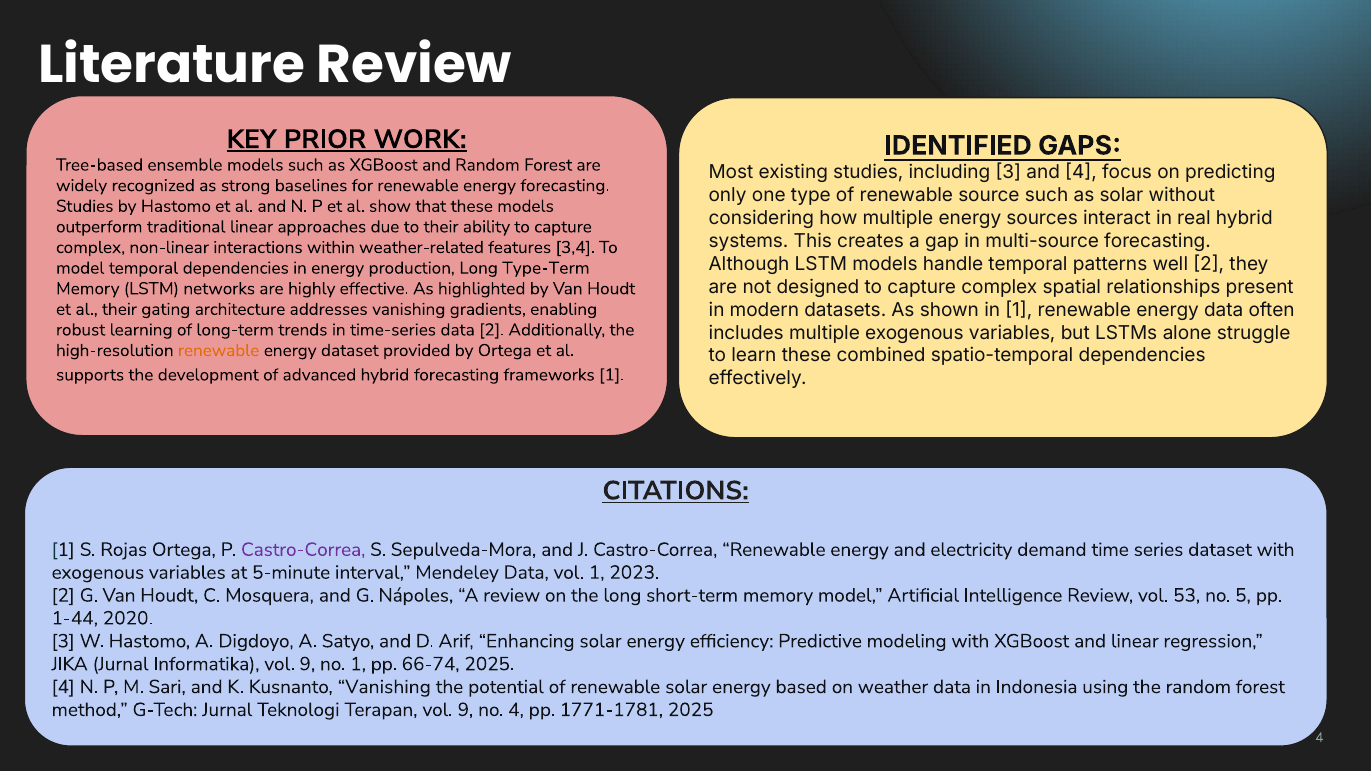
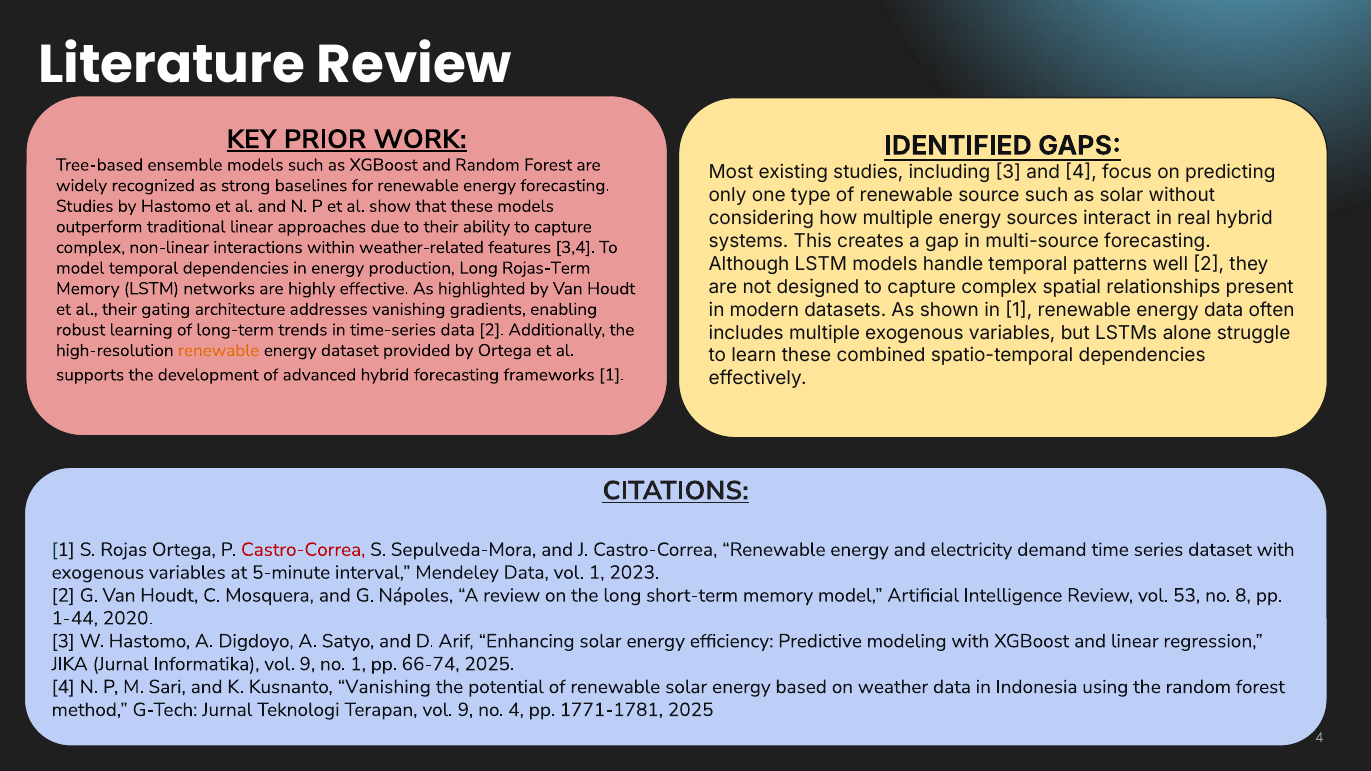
Type-Term: Type-Term -> Rojas-Term
Castro-Correa at (303, 550) colour: purple -> red
5: 5 -> 8
